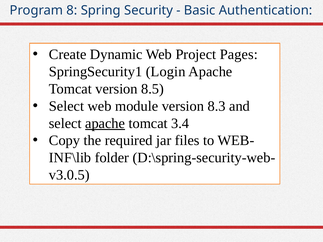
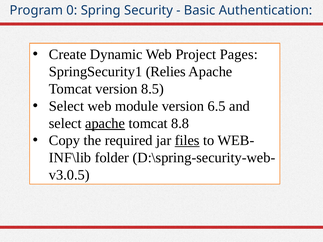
8: 8 -> 0
Login: Login -> Relies
8.3: 8.3 -> 6.5
3.4: 3.4 -> 8.8
files underline: none -> present
